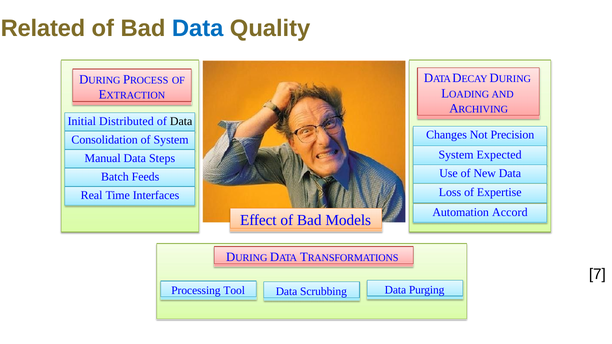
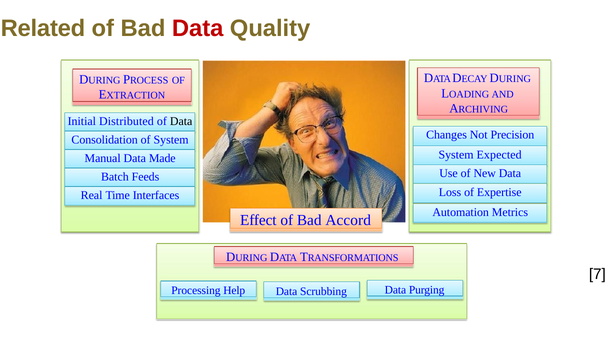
Data at (198, 28) colour: blue -> red
Steps: Steps -> Made
Accord: Accord -> Metrics
Models: Models -> Accord
Tool: Tool -> Help
